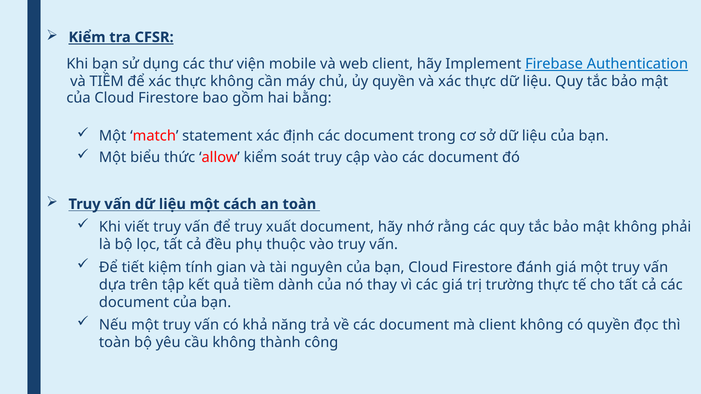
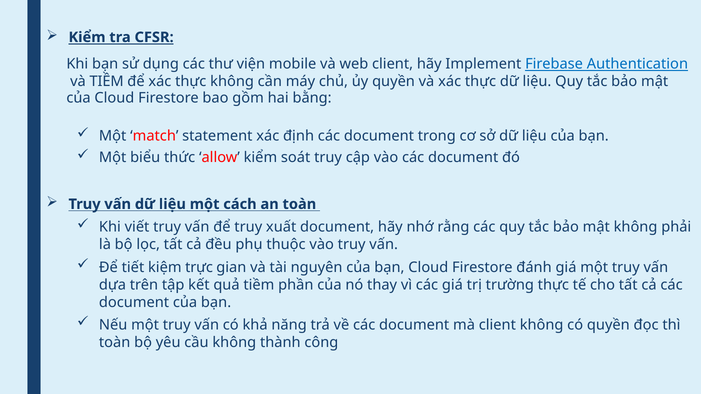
tính: tính -> trực
dành: dành -> phần
